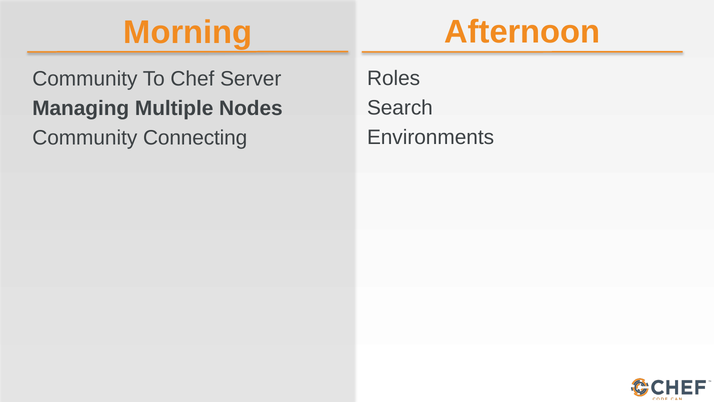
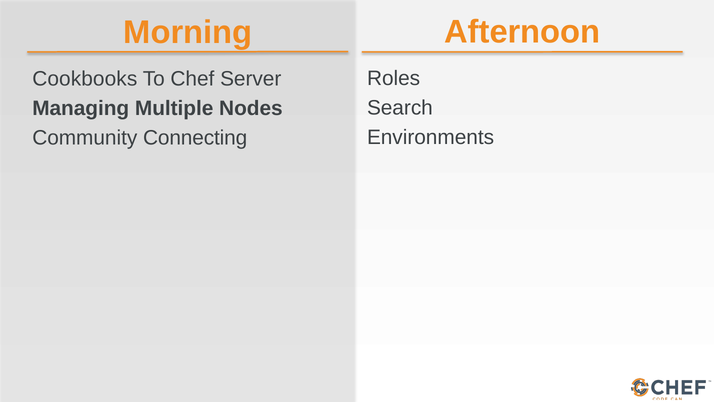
Community at (85, 79): Community -> Cookbooks
